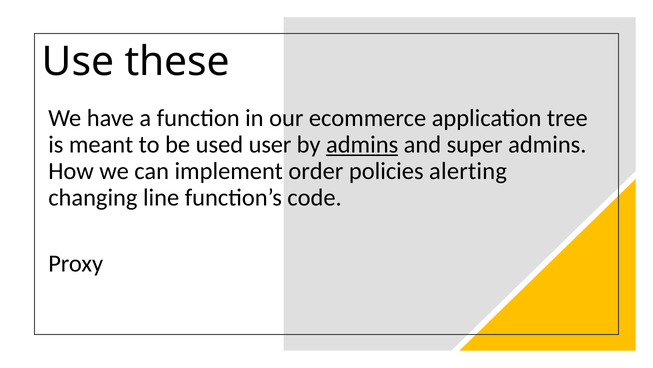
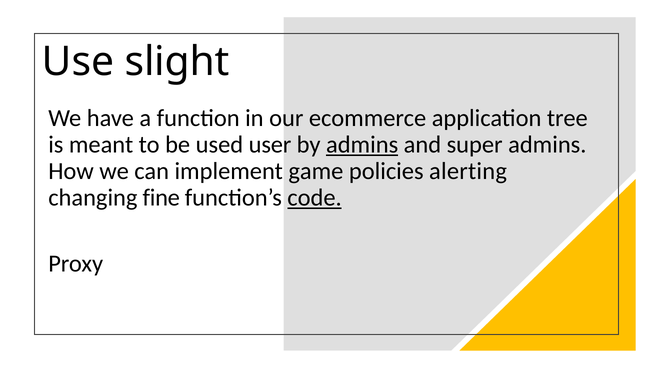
these: these -> slight
order: order -> game
line: line -> fine
code underline: none -> present
